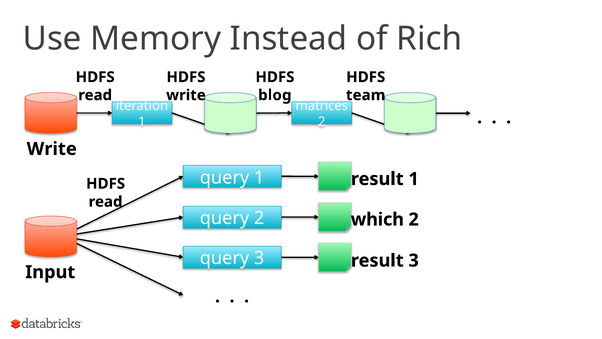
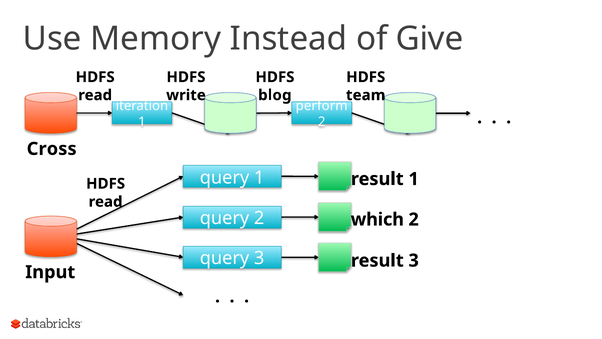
Rich: Rich -> Give
matrices: matrices -> perform
Write at (52, 149): Write -> Cross
